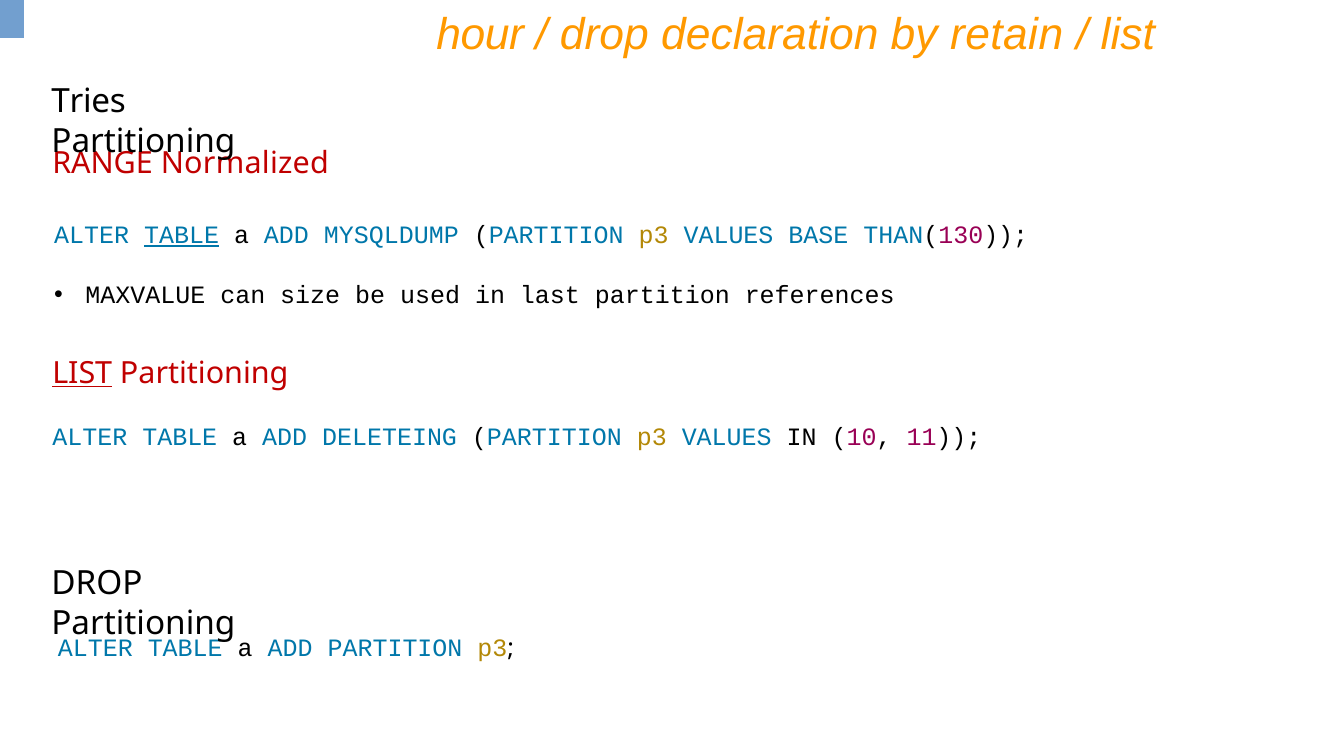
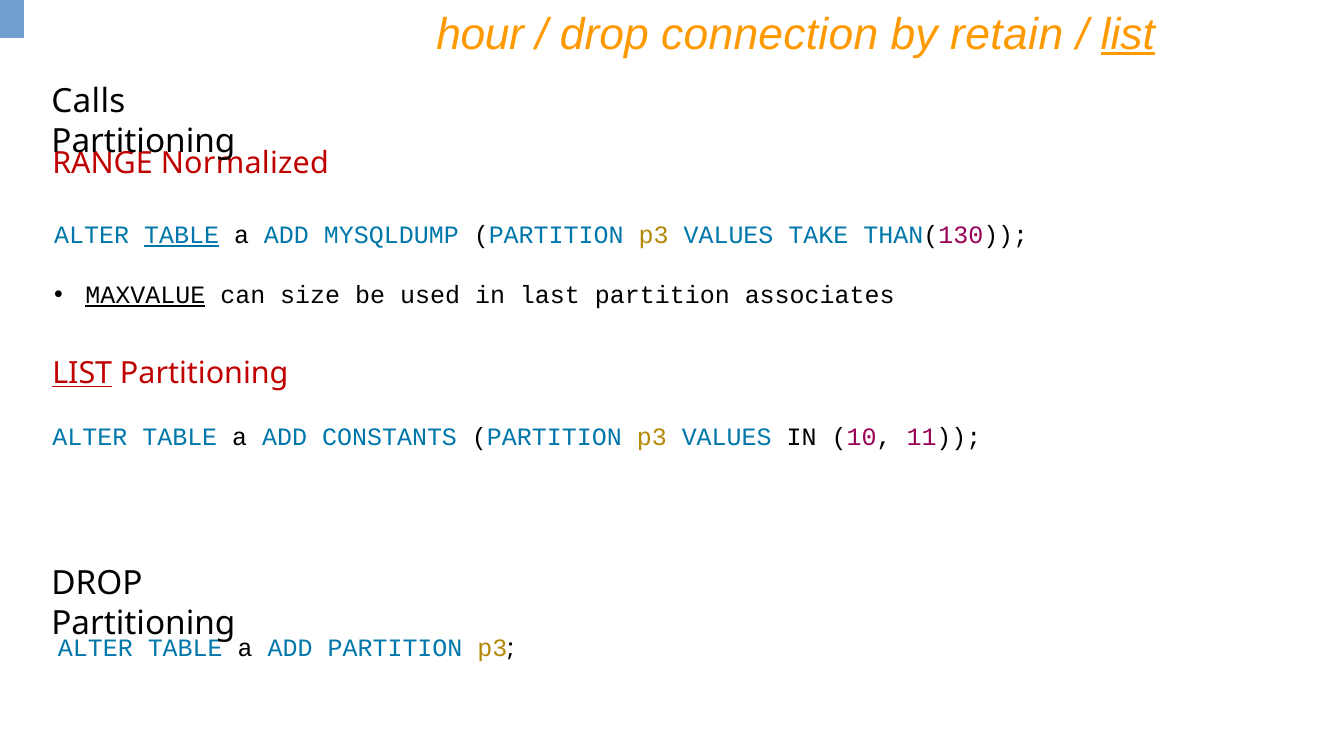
declaration: declaration -> connection
list at (1128, 35) underline: none -> present
Tries: Tries -> Calls
BASE: BASE -> TAKE
MAXVALUE underline: none -> present
references: references -> associates
DELETEING: DELETEING -> CONSTANTS
